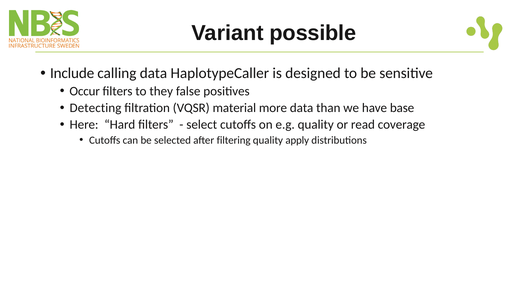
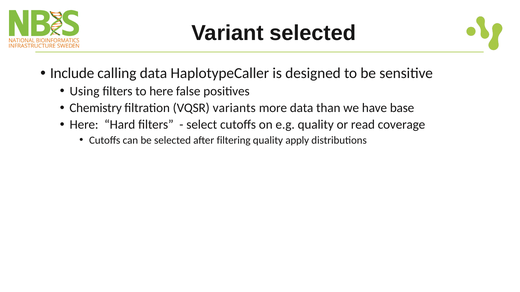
Variant possible: possible -> selected
Occur: Occur -> Using
to they: they -> here
Detecting: Detecting -> Chemistry
material: material -> variants
